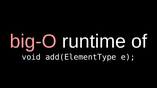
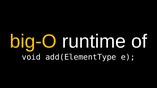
big-O colour: pink -> yellow
